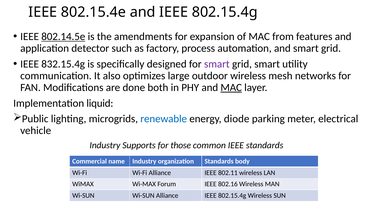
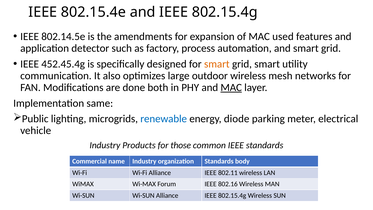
802.14.5e underline: present -> none
from: from -> used
832.15.4g: 832.15.4g -> 452.45.4g
smart at (217, 64) colour: purple -> orange
liquid: liquid -> same
Supports: Supports -> Products
